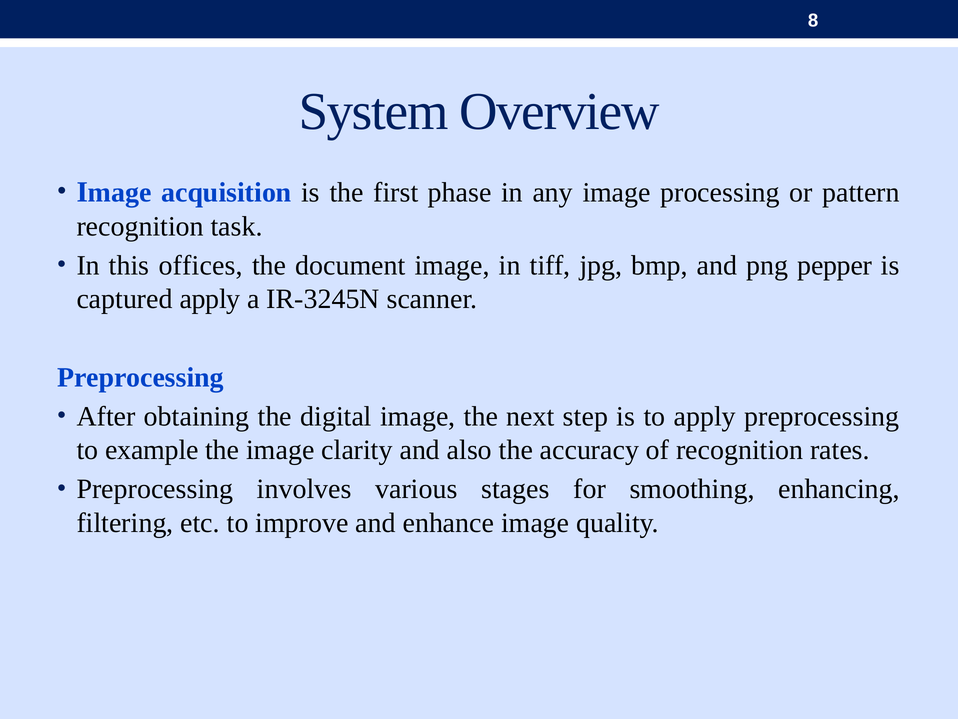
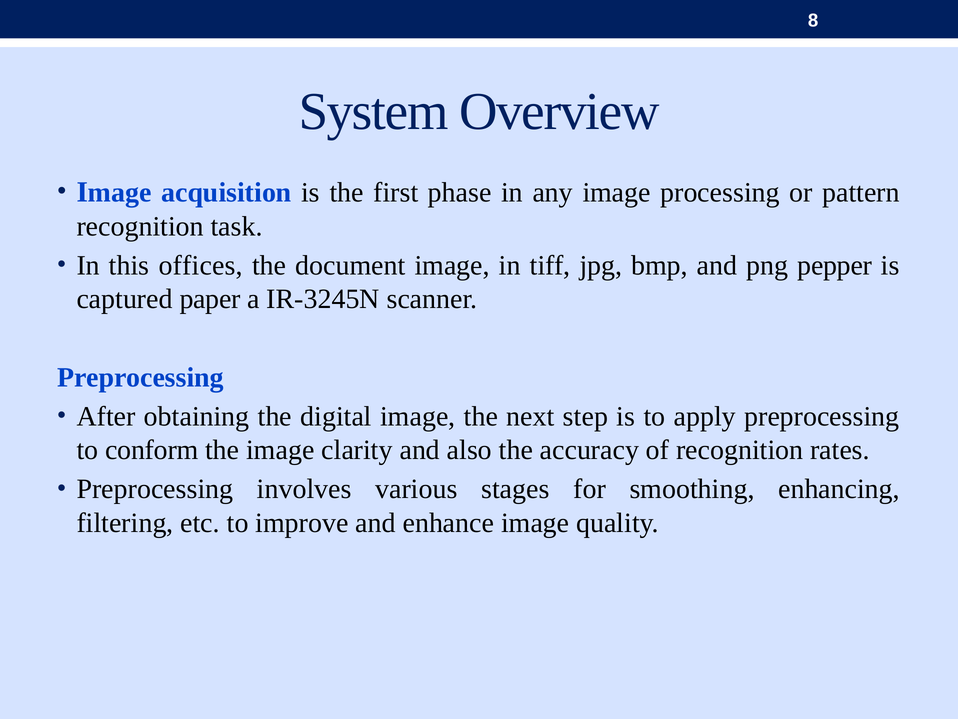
captured apply: apply -> paper
example: example -> conform
